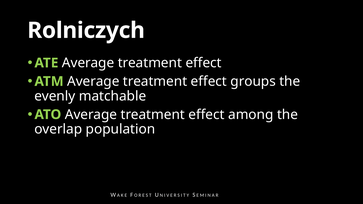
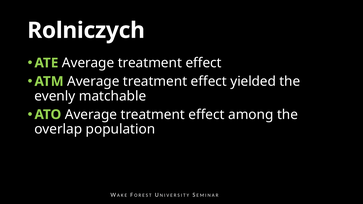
groups: groups -> yielded
